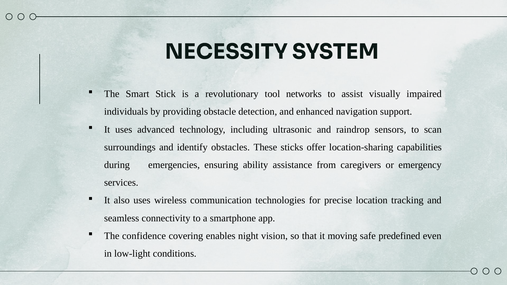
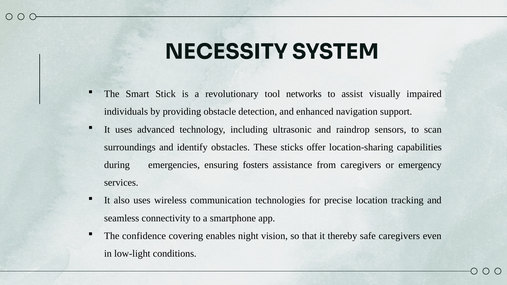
ability: ability -> fosters
moving: moving -> thereby
safe predefined: predefined -> caregivers
